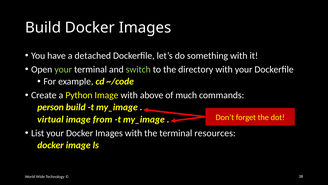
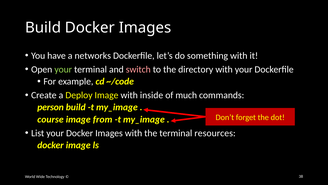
detached: detached -> networks
switch colour: light green -> pink
Python: Python -> Deploy
above: above -> inside
virtual: virtual -> course
